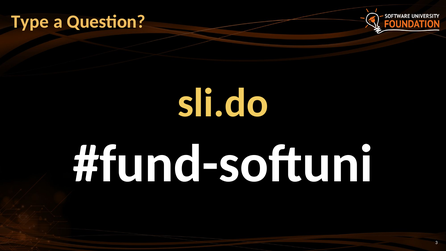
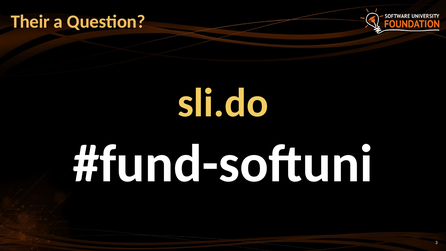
Type: Type -> Their
